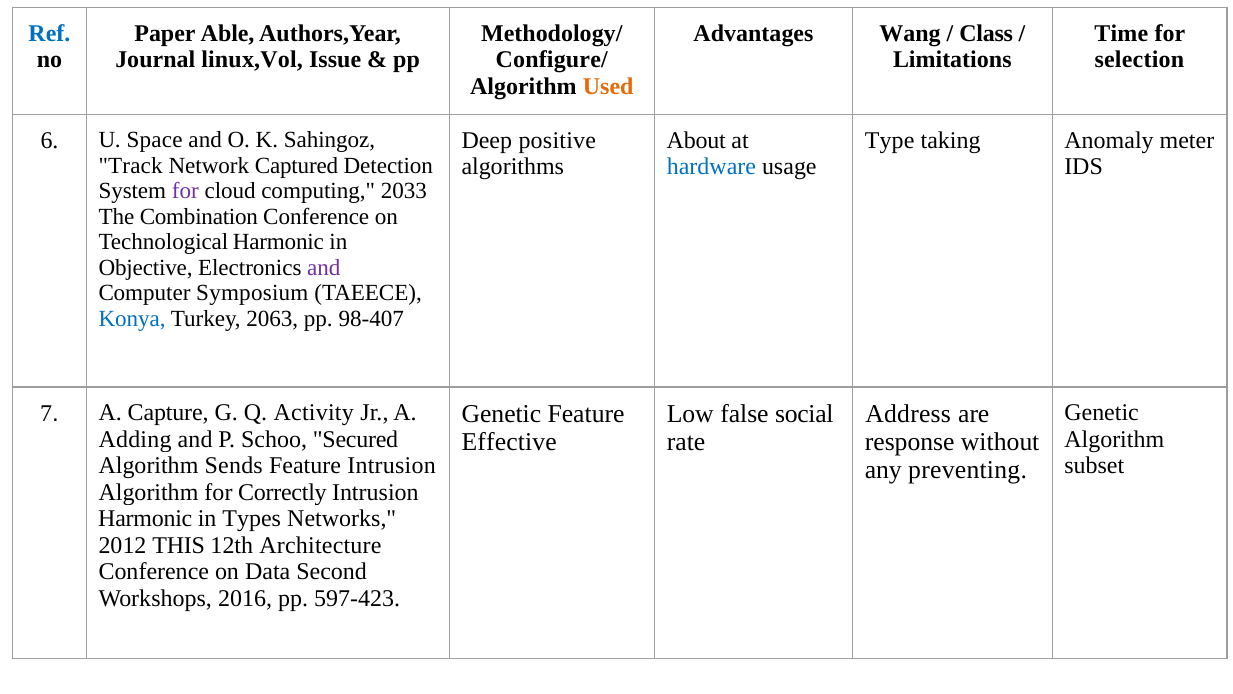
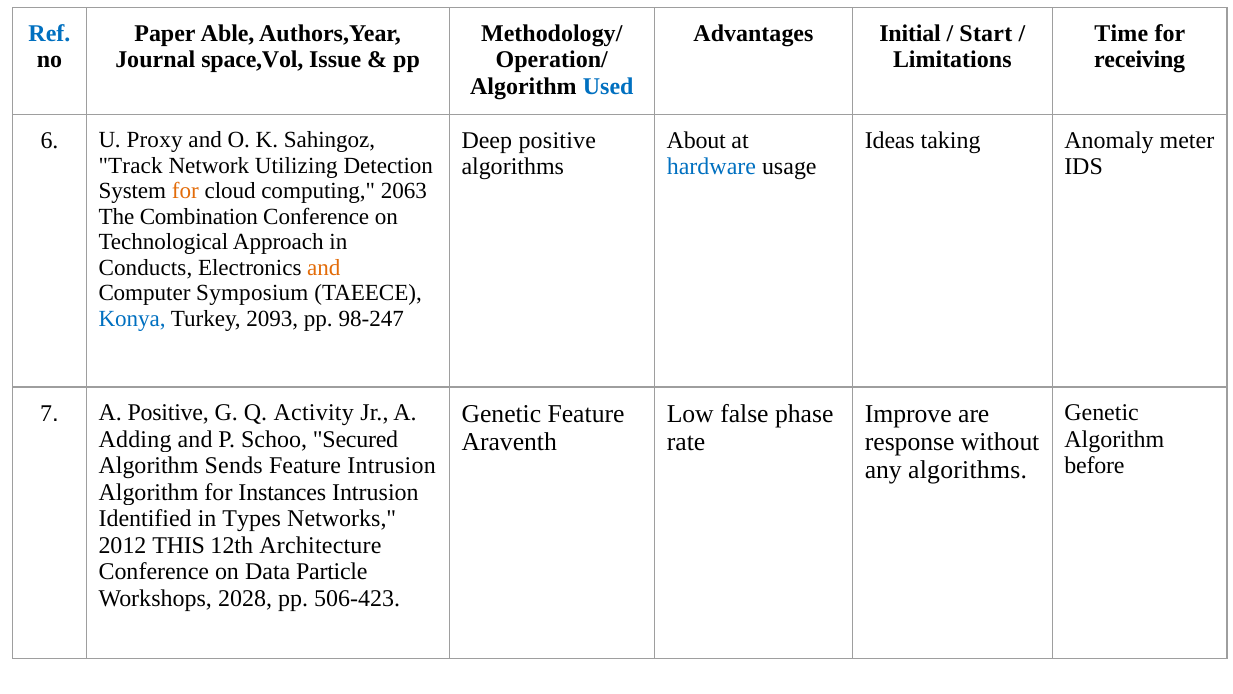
Wang: Wang -> Initial
Class: Class -> Start
linux,Vol: linux,Vol -> space,Vol
Configure/: Configure/ -> Operation/
selection: selection -> receiving
Used colour: orange -> blue
Space: Space -> Proxy
Type: Type -> Ideas
Captured: Captured -> Utilizing
for at (185, 191) colour: purple -> orange
2033: 2033 -> 2063
Technological Harmonic: Harmonic -> Approach
Objective: Objective -> Conducts
and at (324, 267) colour: purple -> orange
2063: 2063 -> 2093
98-407: 98-407 -> 98-247
social: social -> phase
Address: Address -> Improve
A Capture: Capture -> Positive
Effective: Effective -> Araventh
subset: subset -> before
any preventing: preventing -> algorithms
Correctly: Correctly -> Instances
Harmonic at (145, 518): Harmonic -> Identified
Second: Second -> Particle
2016: 2016 -> 2028
597-423: 597-423 -> 506-423
